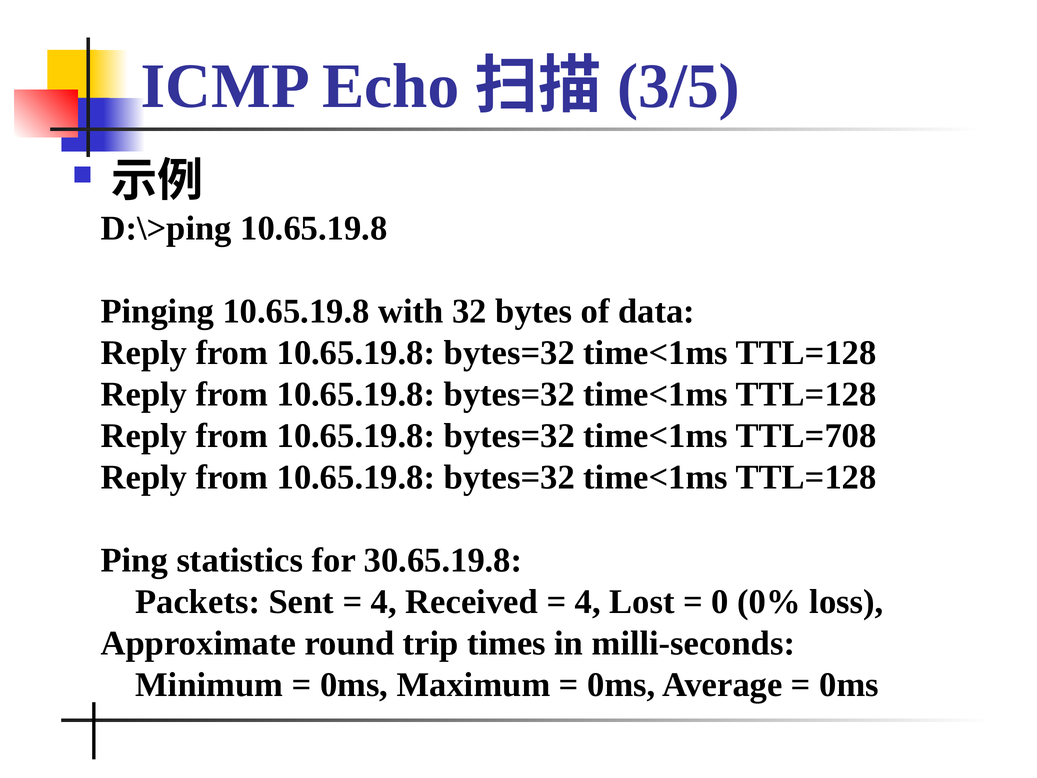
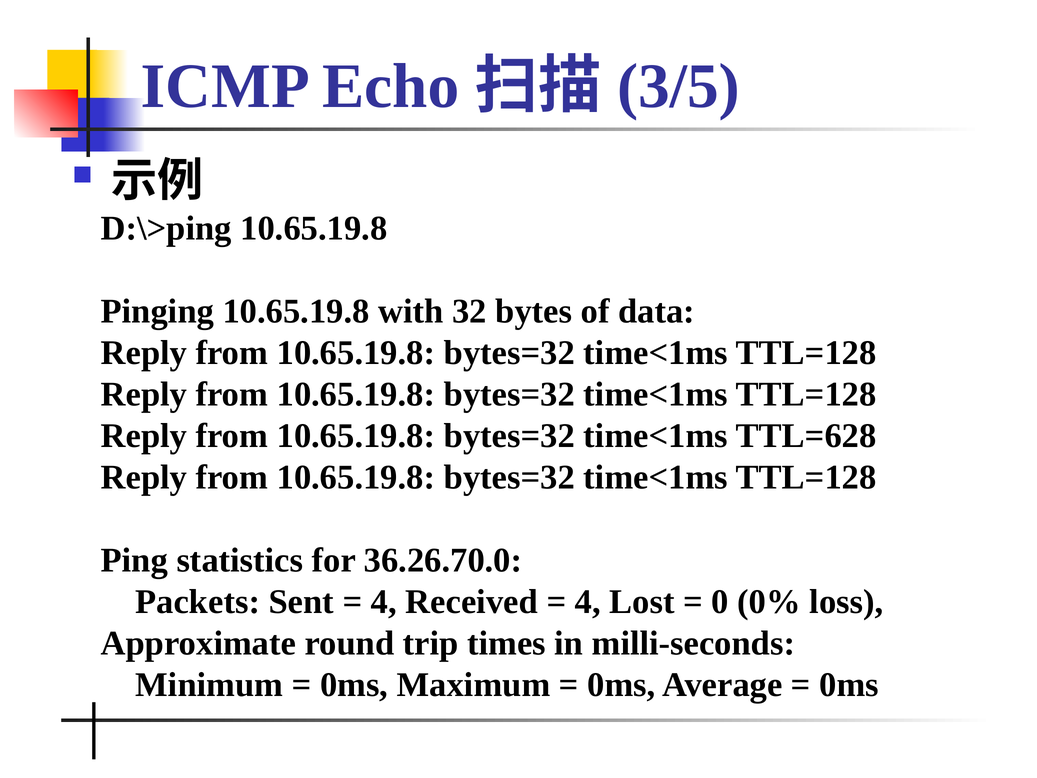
TTL=708: TTL=708 -> TTL=628
30.65.19.8: 30.65.19.8 -> 36.26.70.0
